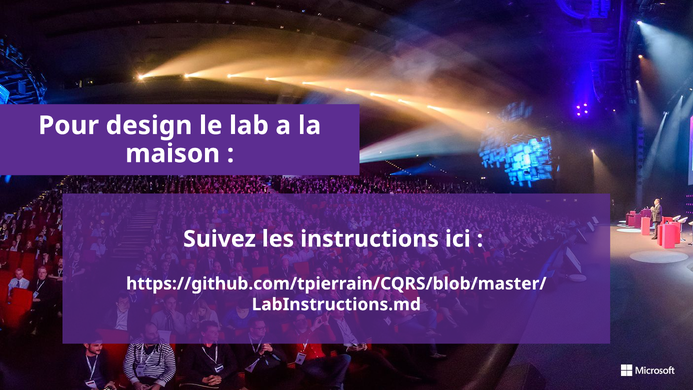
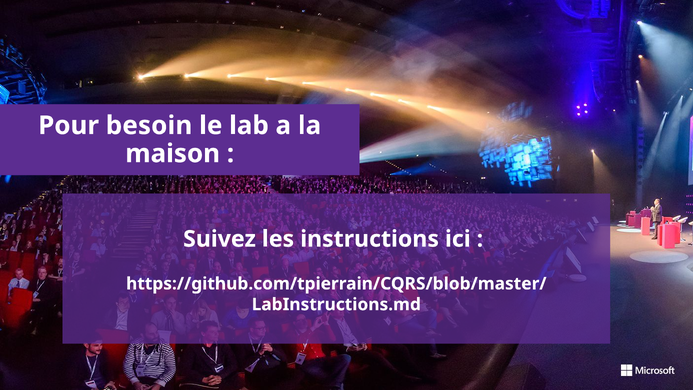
design: design -> besoin
